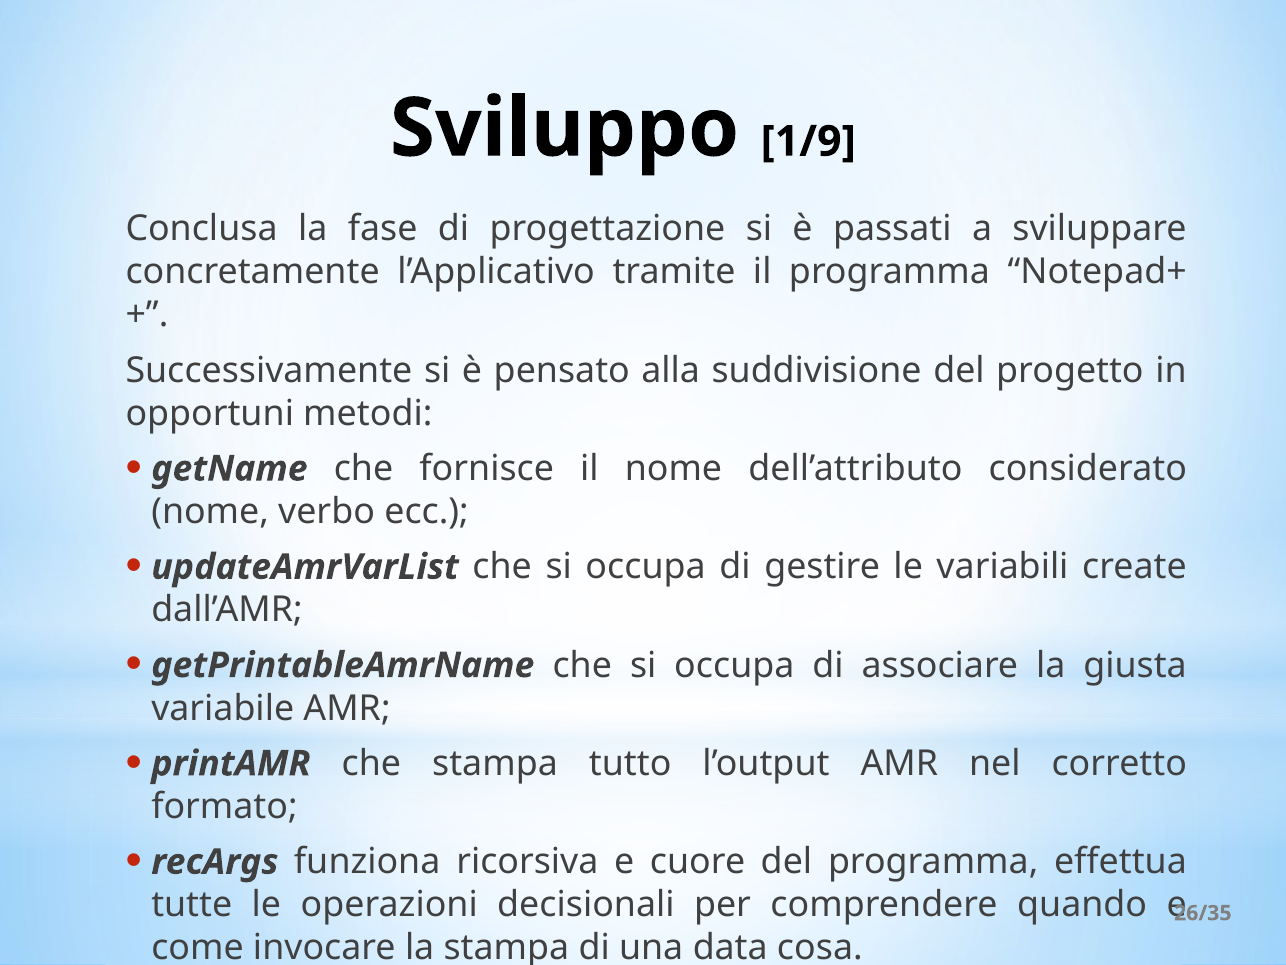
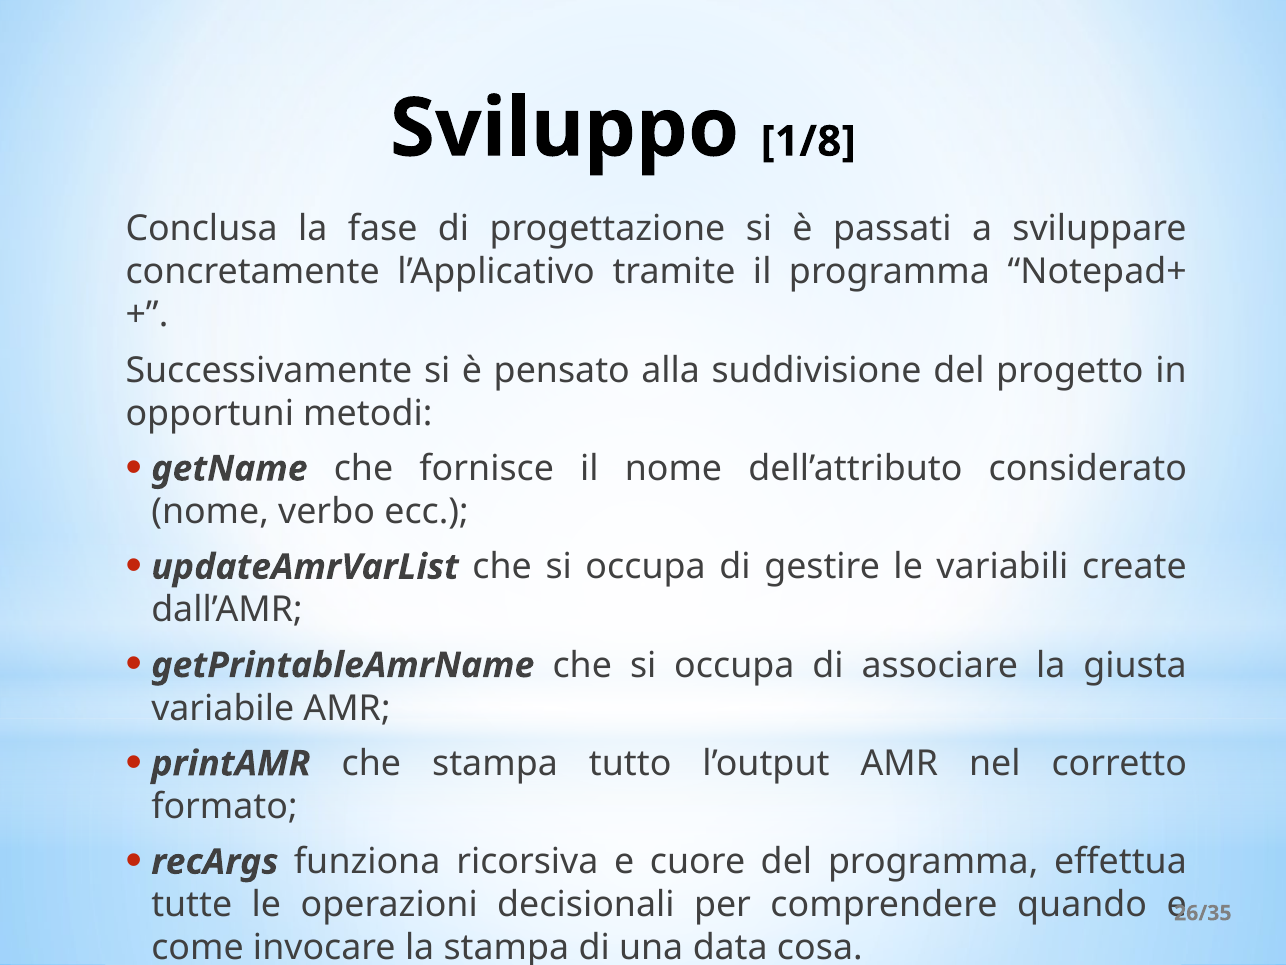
1/9: 1/9 -> 1/8
